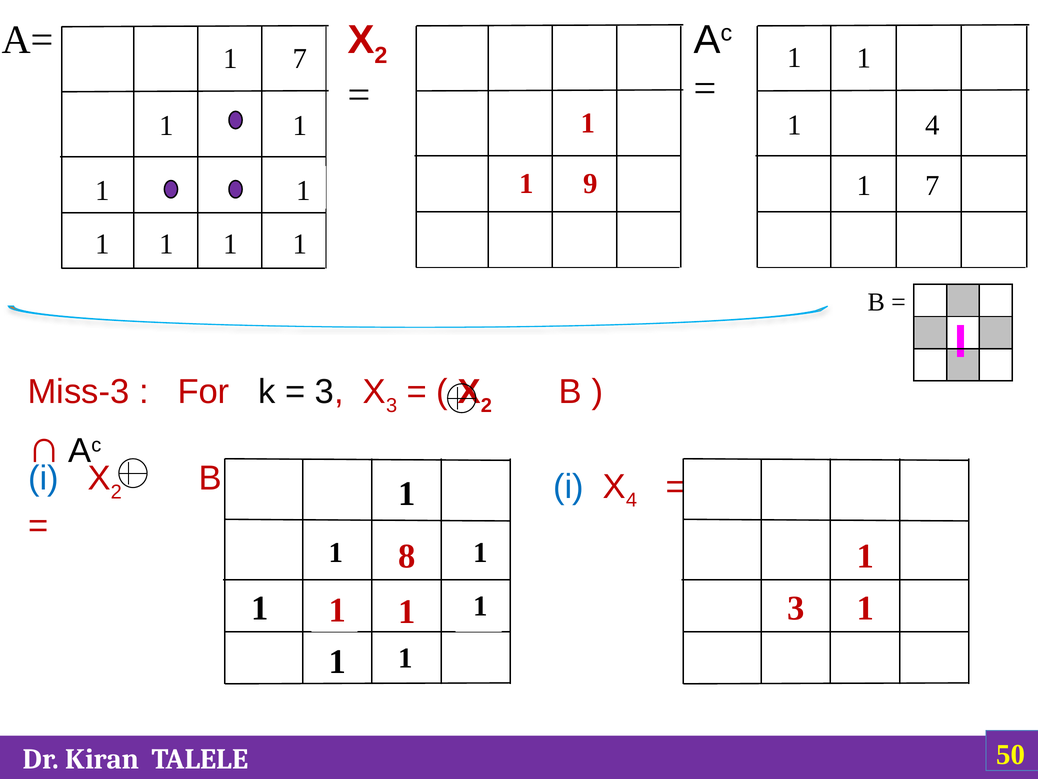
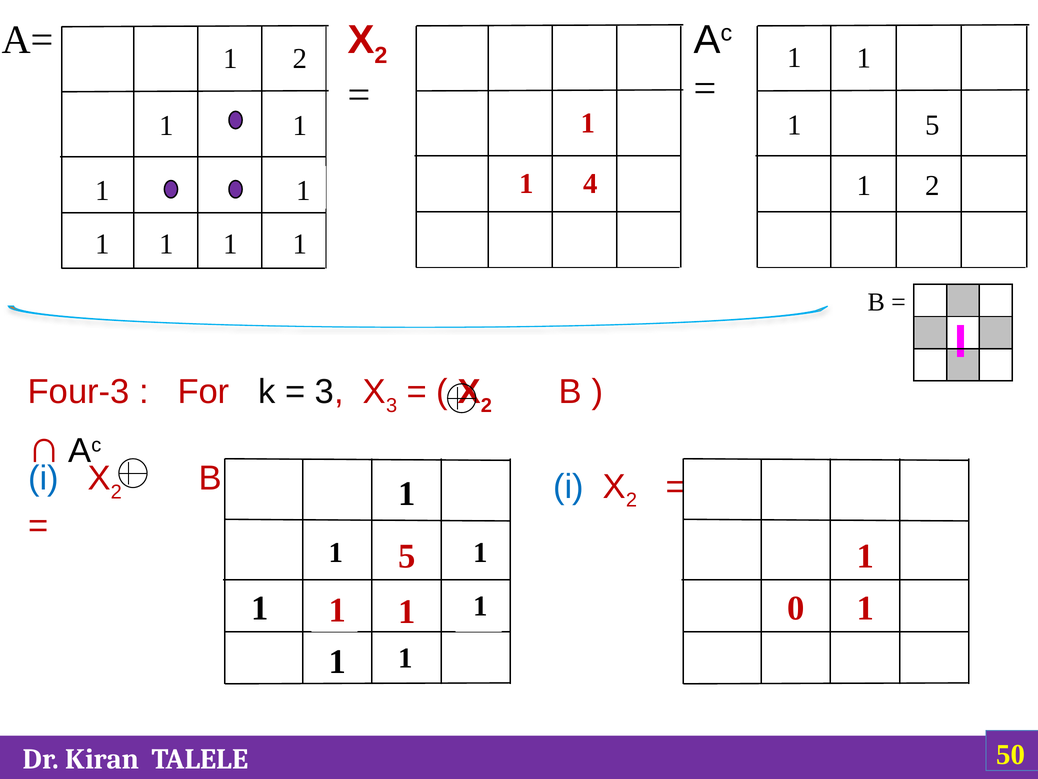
A= 7: 7 -> 2
4 at (933, 125): 4 -> 5
9: 9 -> 4
1 7: 7 -> 2
Miss-3: Miss-3 -> Four-3
4 at (632, 500): 4 -> 2
8 at (407, 556): 8 -> 5
1 3: 3 -> 0
